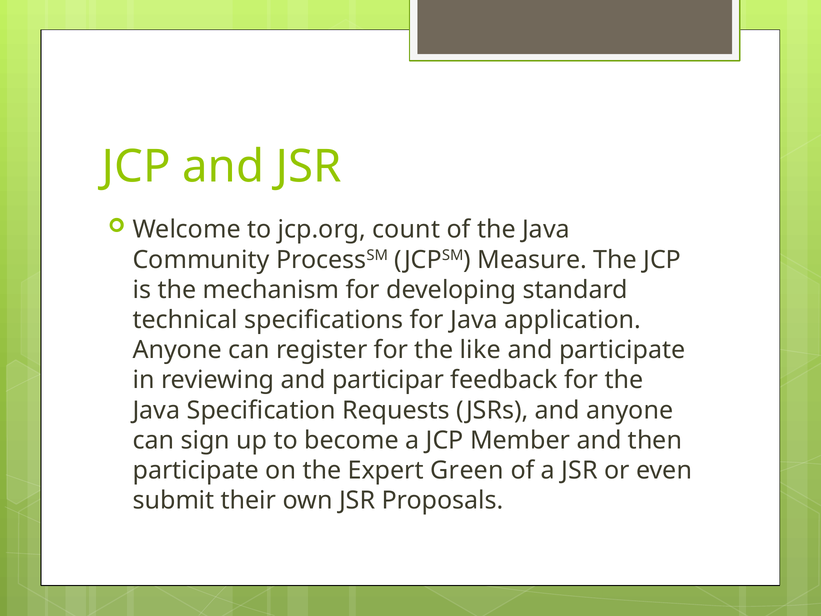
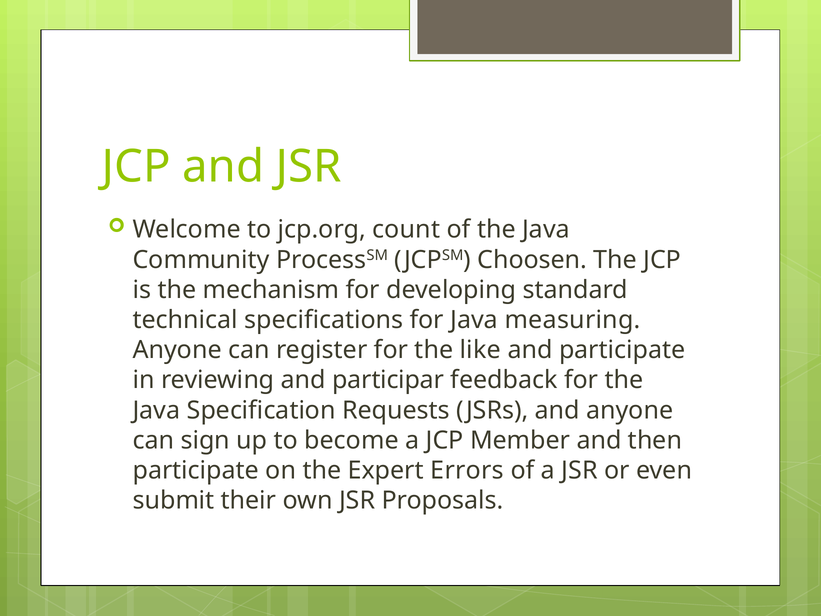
Measure: Measure -> Choosen
application: application -> measuring
Green: Green -> Errors
